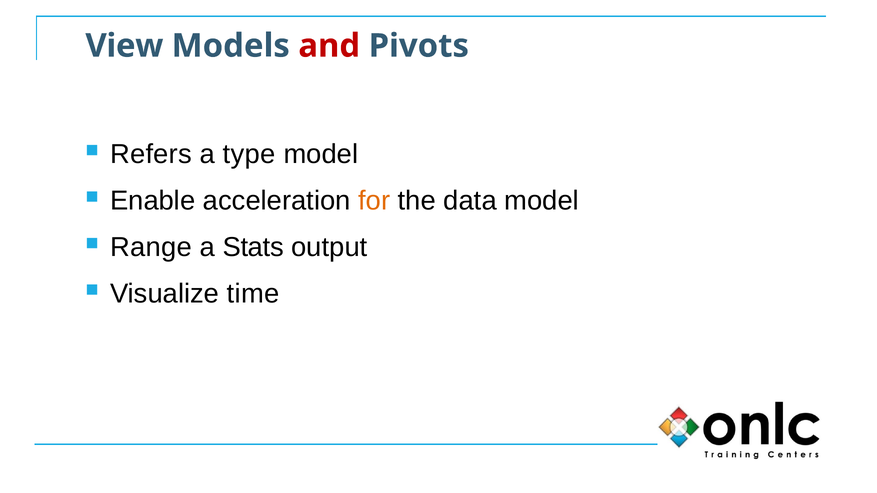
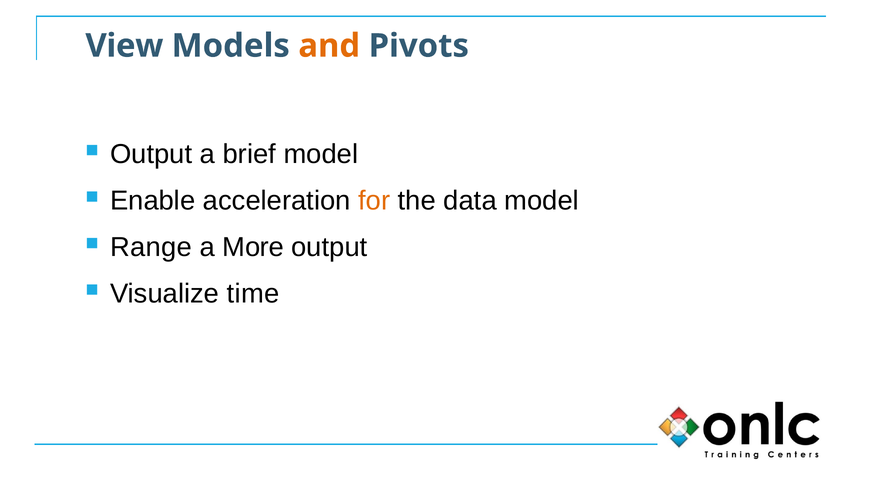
and colour: red -> orange
Refers at (151, 154): Refers -> Output
type: type -> brief
Stats: Stats -> More
